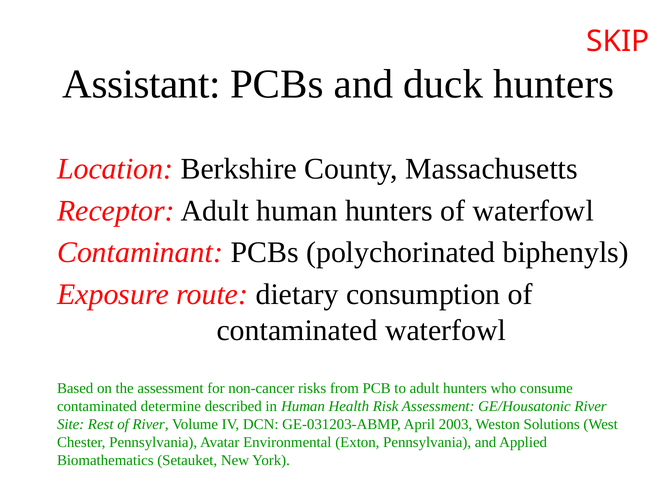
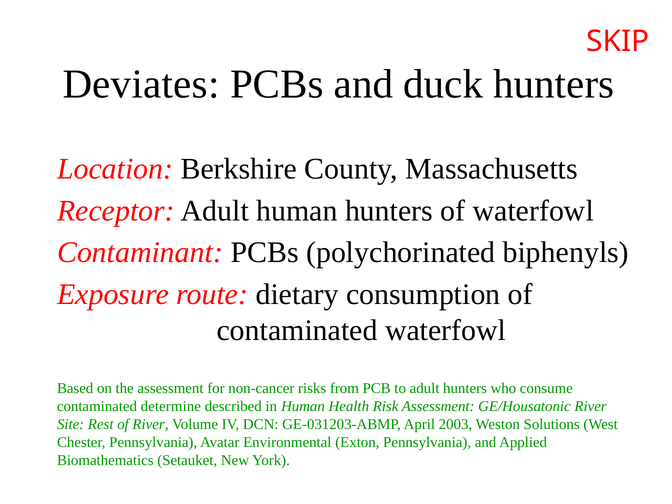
Assistant: Assistant -> Deviates
